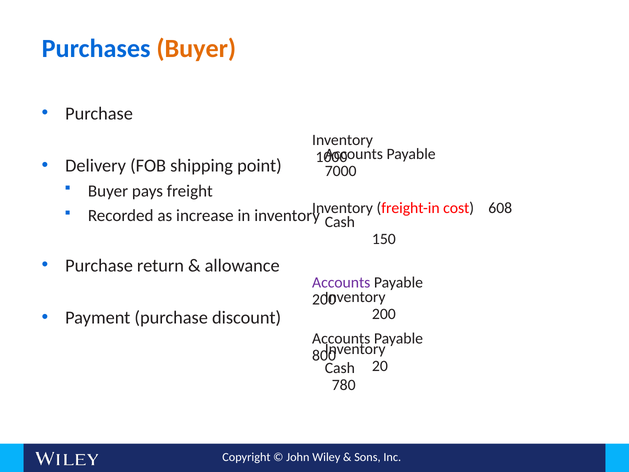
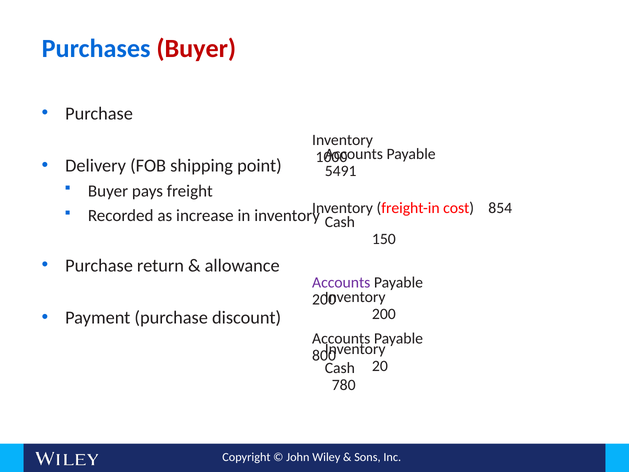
Buyer at (196, 49) colour: orange -> red
7000: 7000 -> 5491
608: 608 -> 854
